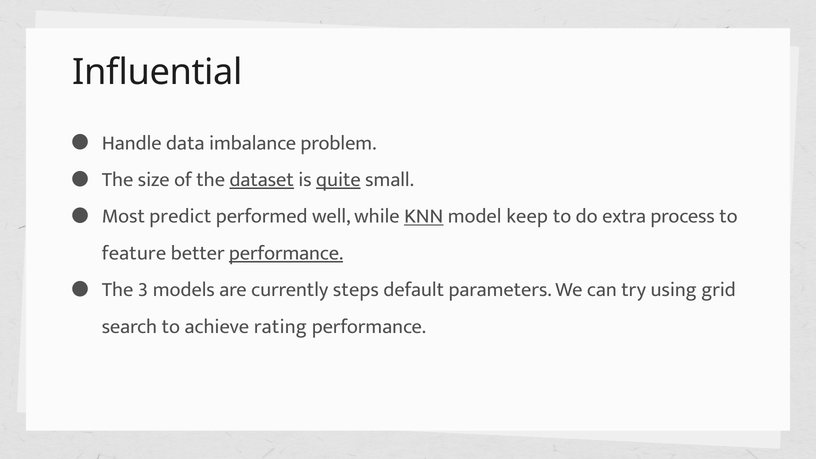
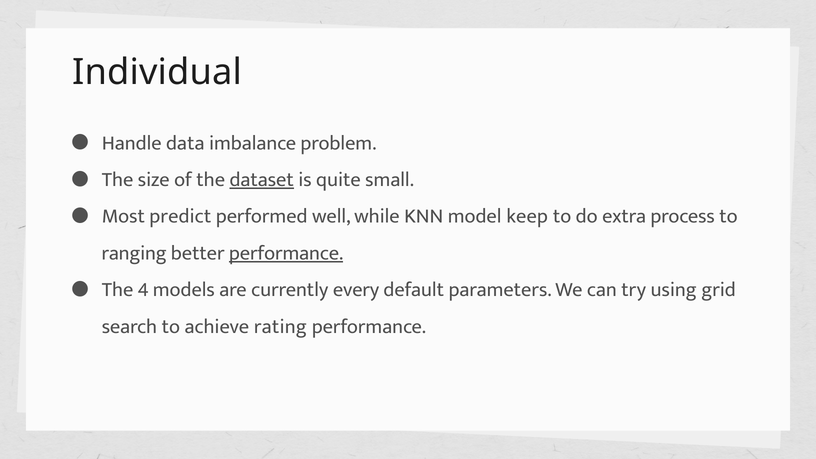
Influential: Influential -> Individual
quite underline: present -> none
KNN underline: present -> none
feature: feature -> ranging
3: 3 -> 4
steps: steps -> every
